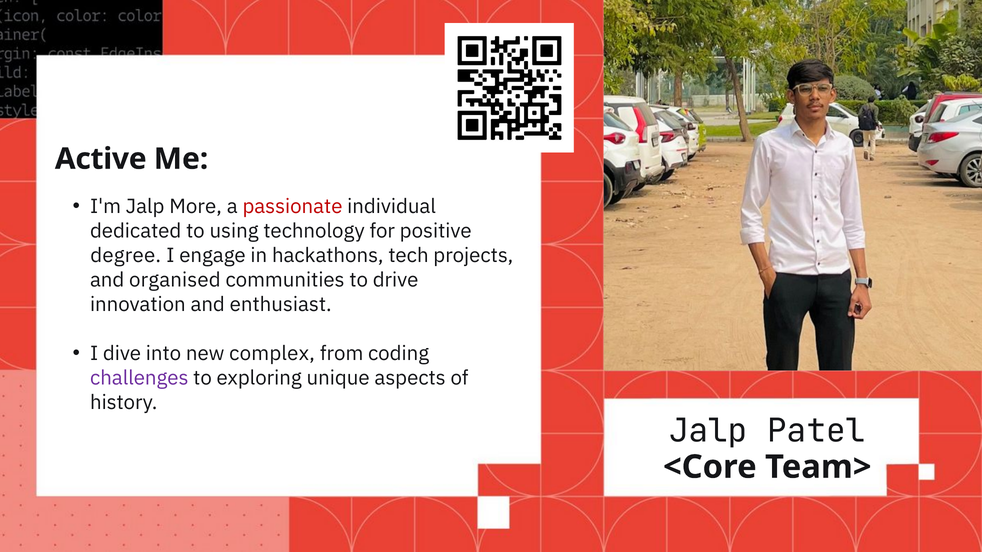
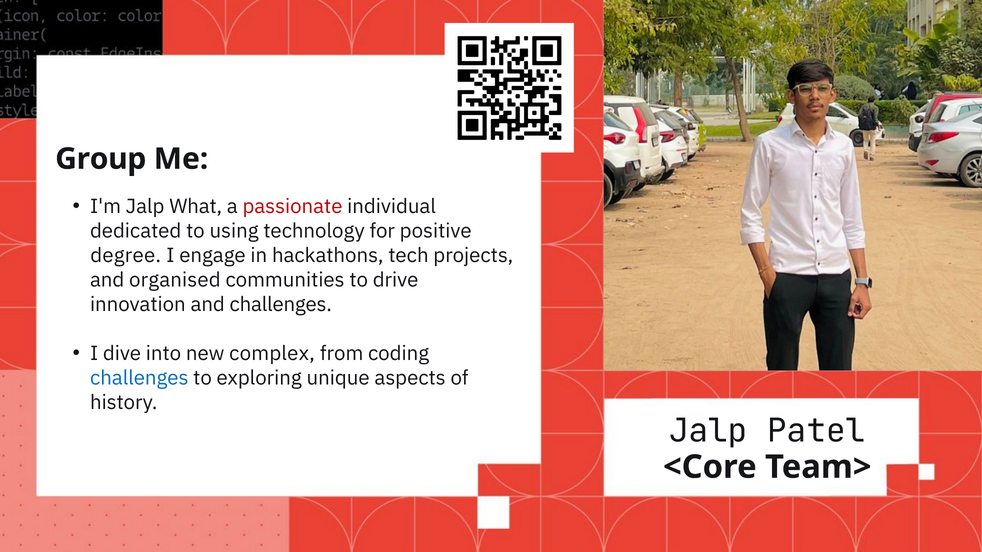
Active: Active -> Group
More: More -> What
and enthusiast: enthusiast -> challenges
challenges at (139, 378) colour: purple -> blue
